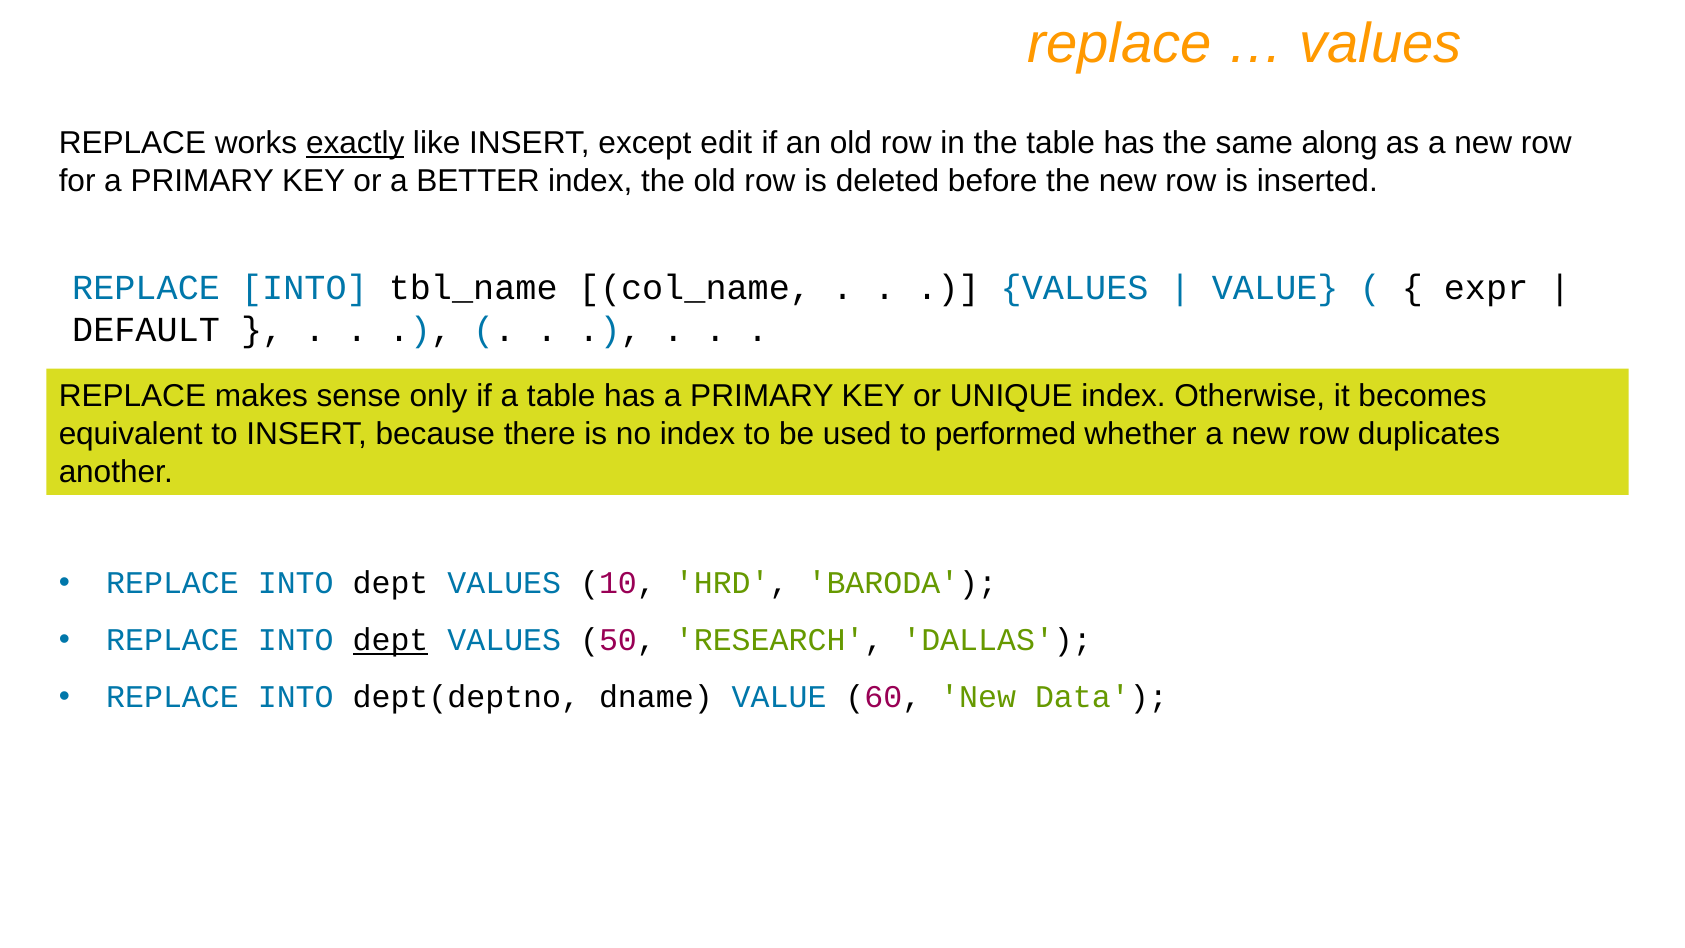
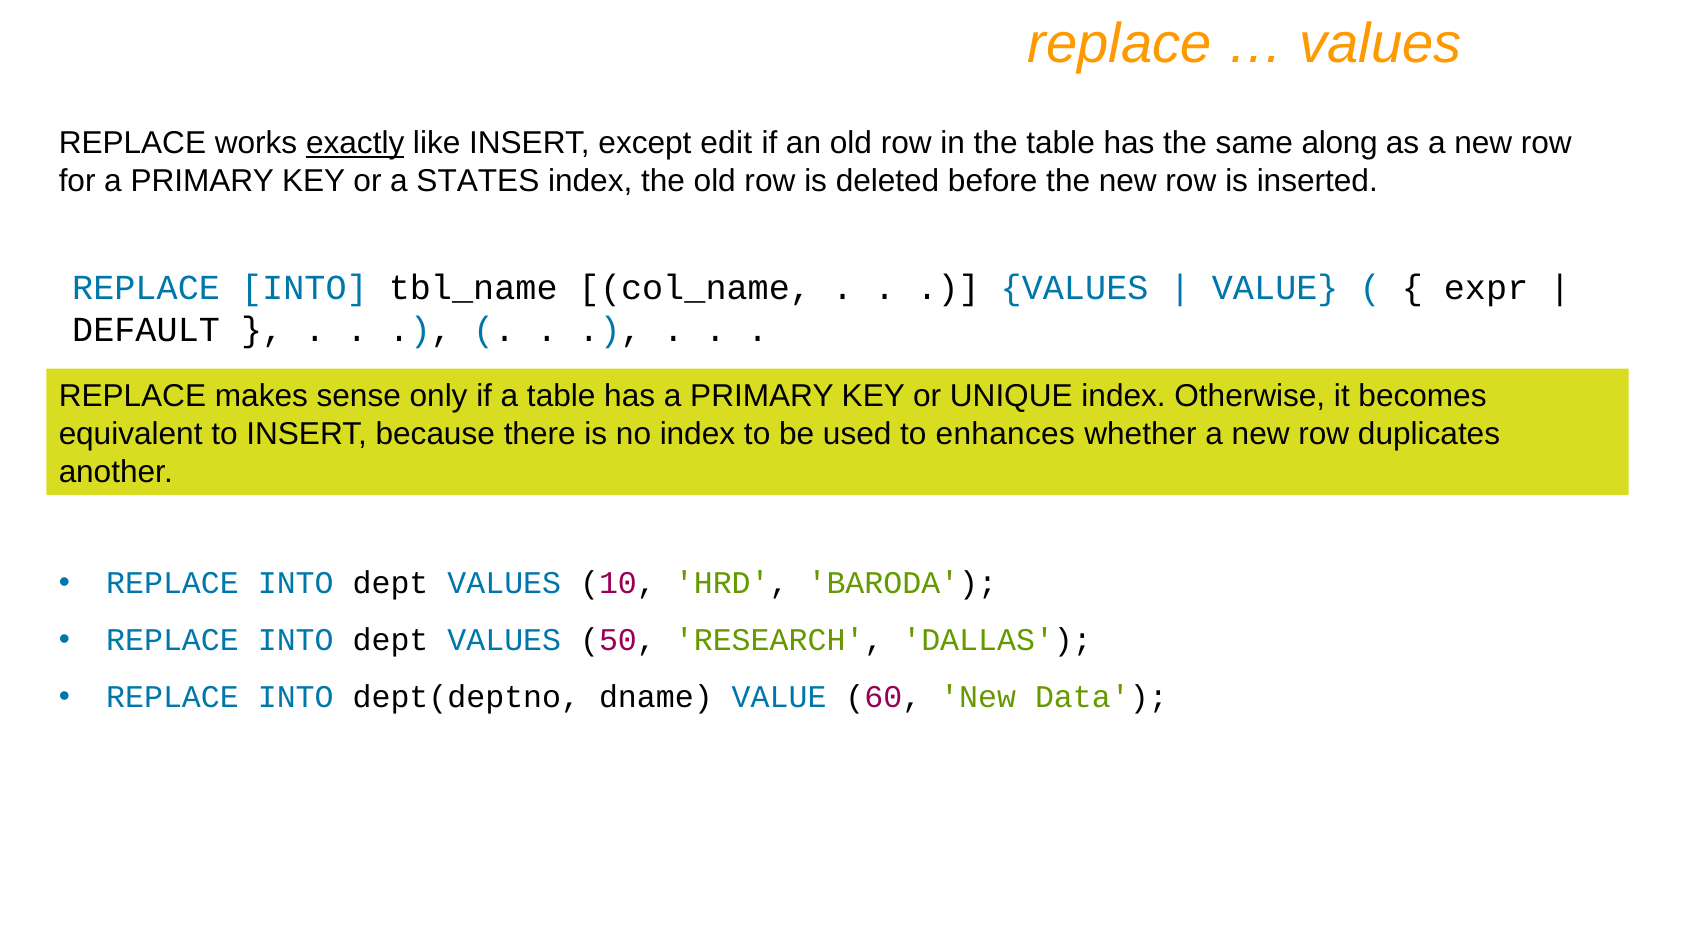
BETTER: BETTER -> STATES
performed: performed -> enhances
dept at (391, 640) underline: present -> none
